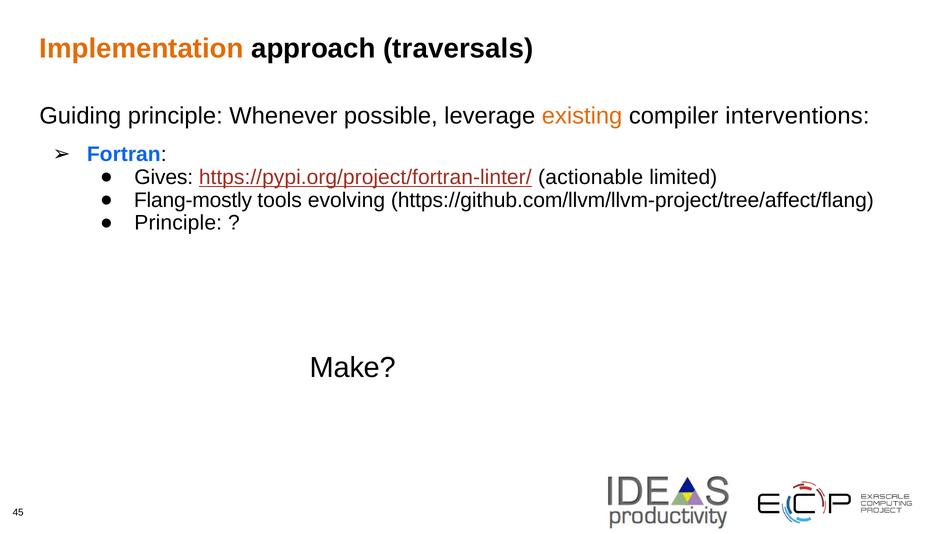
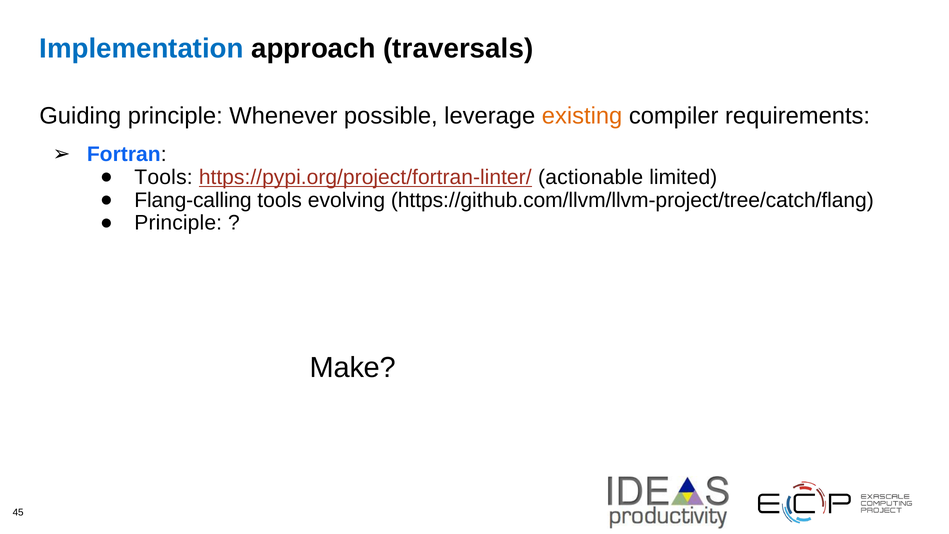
Implementation colour: orange -> blue
interventions: interventions -> requirements
Gives at (164, 177): Gives -> Tools
Flang-mostly: Flang-mostly -> Flang-calling
https://github.com/llvm/llvm-project/tree/affect/flang: https://github.com/llvm/llvm-project/tree/affect/flang -> https://github.com/llvm/llvm-project/tree/catch/flang
